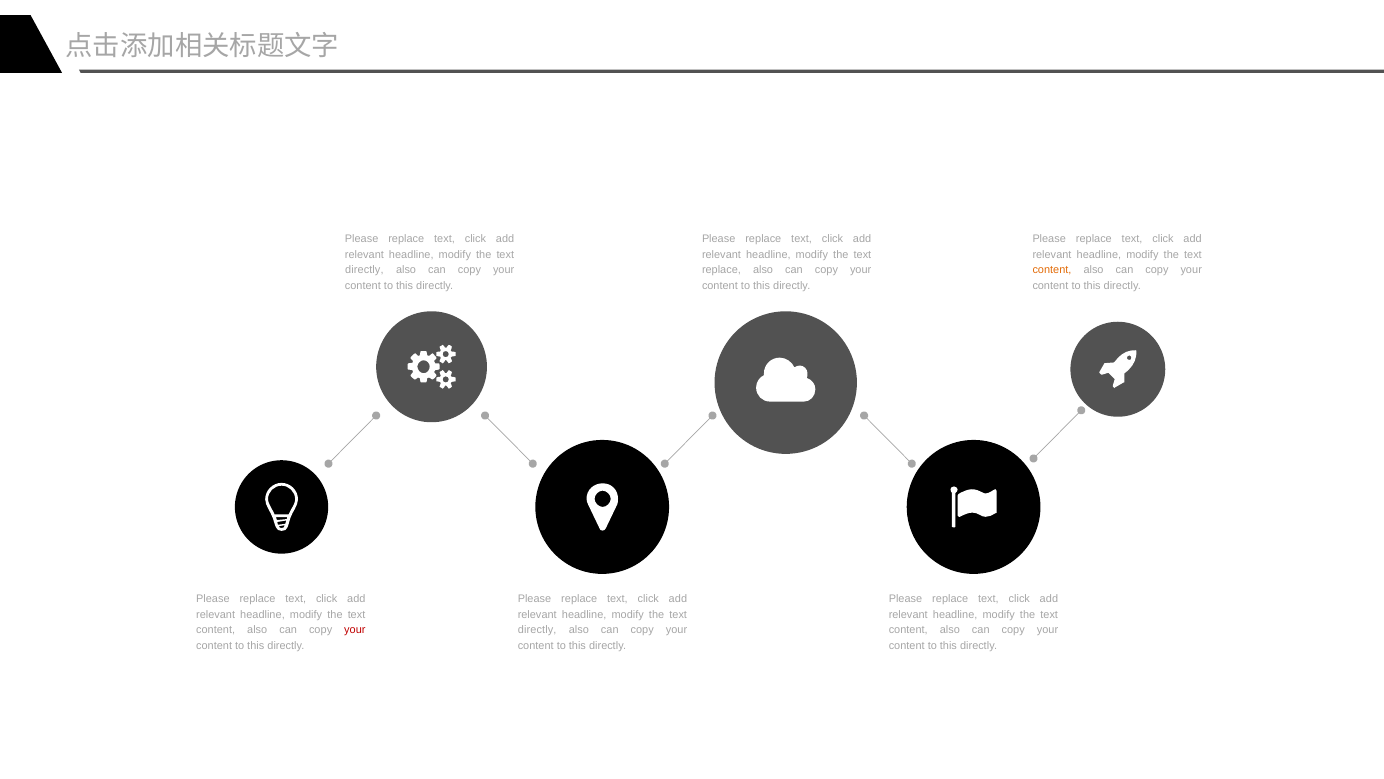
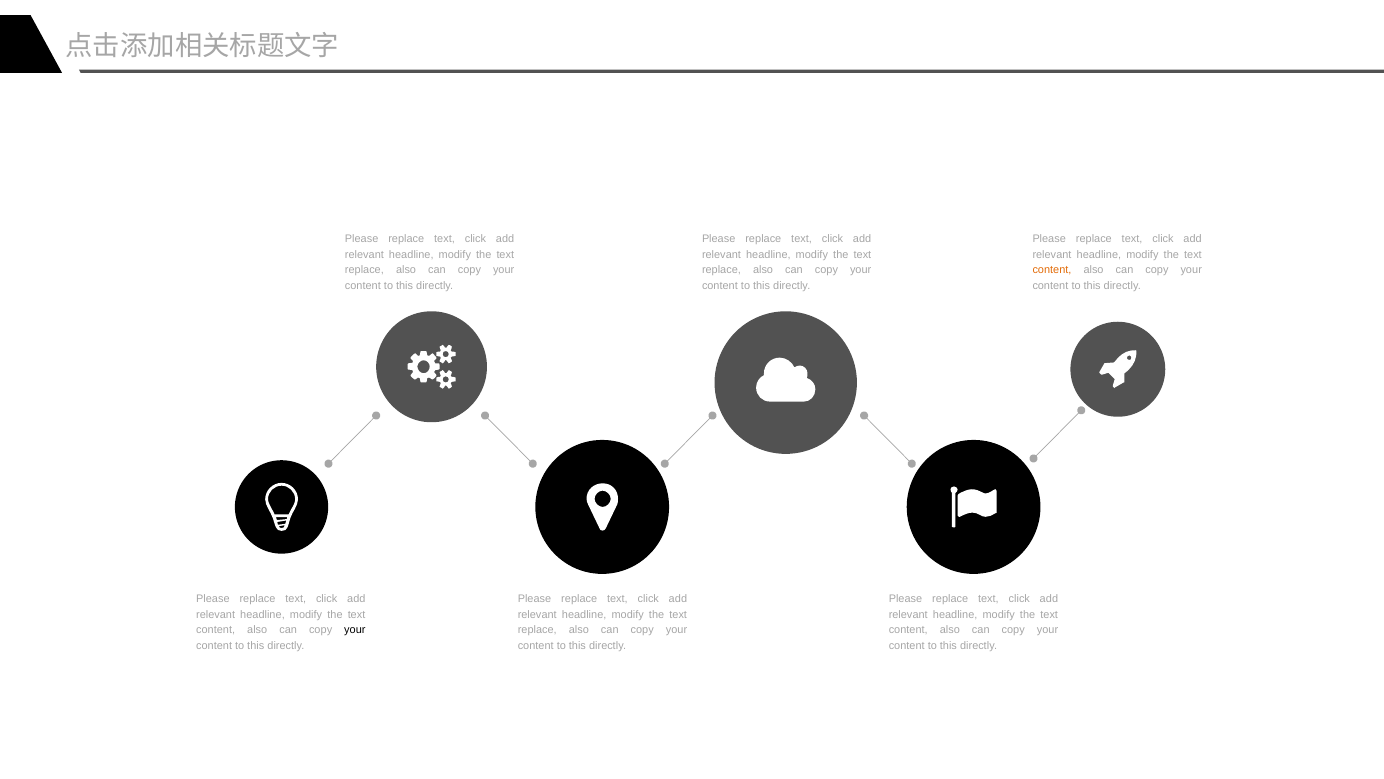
directly at (364, 270): directly -> replace
your at (355, 630) colour: red -> black
directly at (537, 630): directly -> replace
